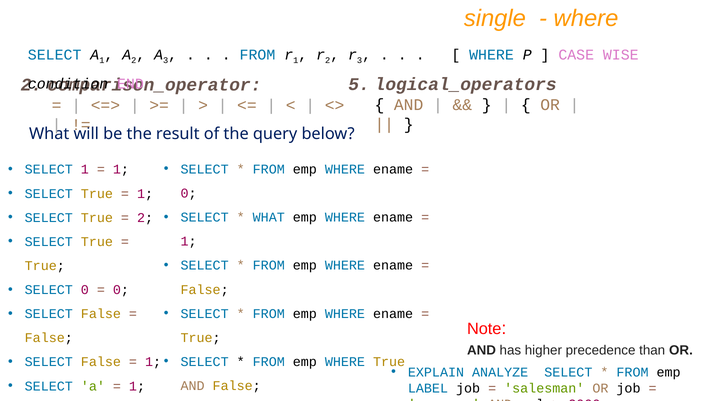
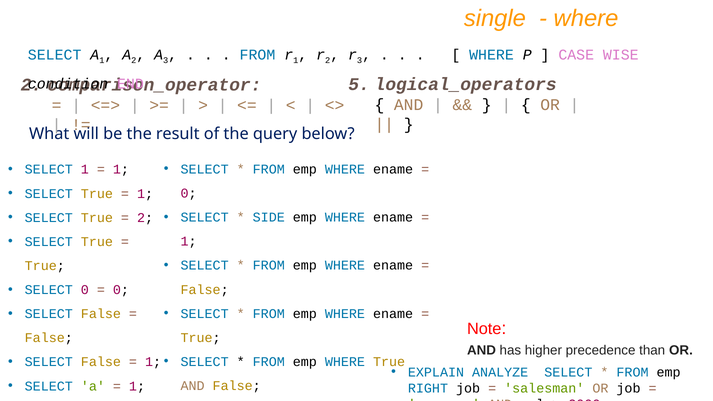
WHAT at (269, 217): WHAT -> SIDE
LABEL: LABEL -> RIGHT
